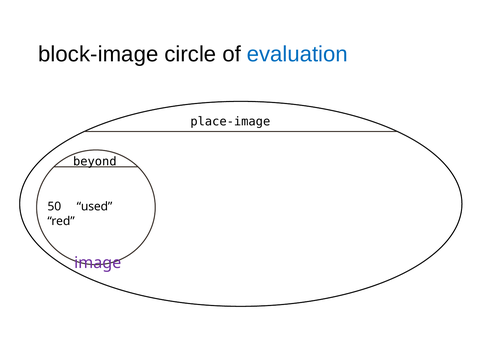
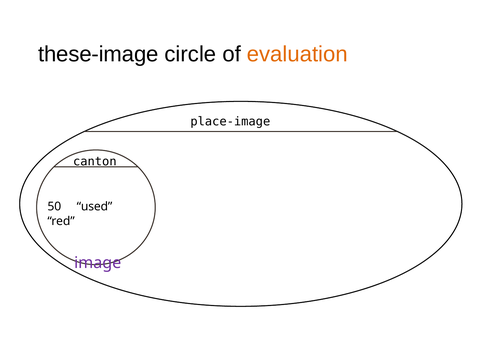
block-image: block-image -> these-image
evaluation colour: blue -> orange
beyond: beyond -> canton
